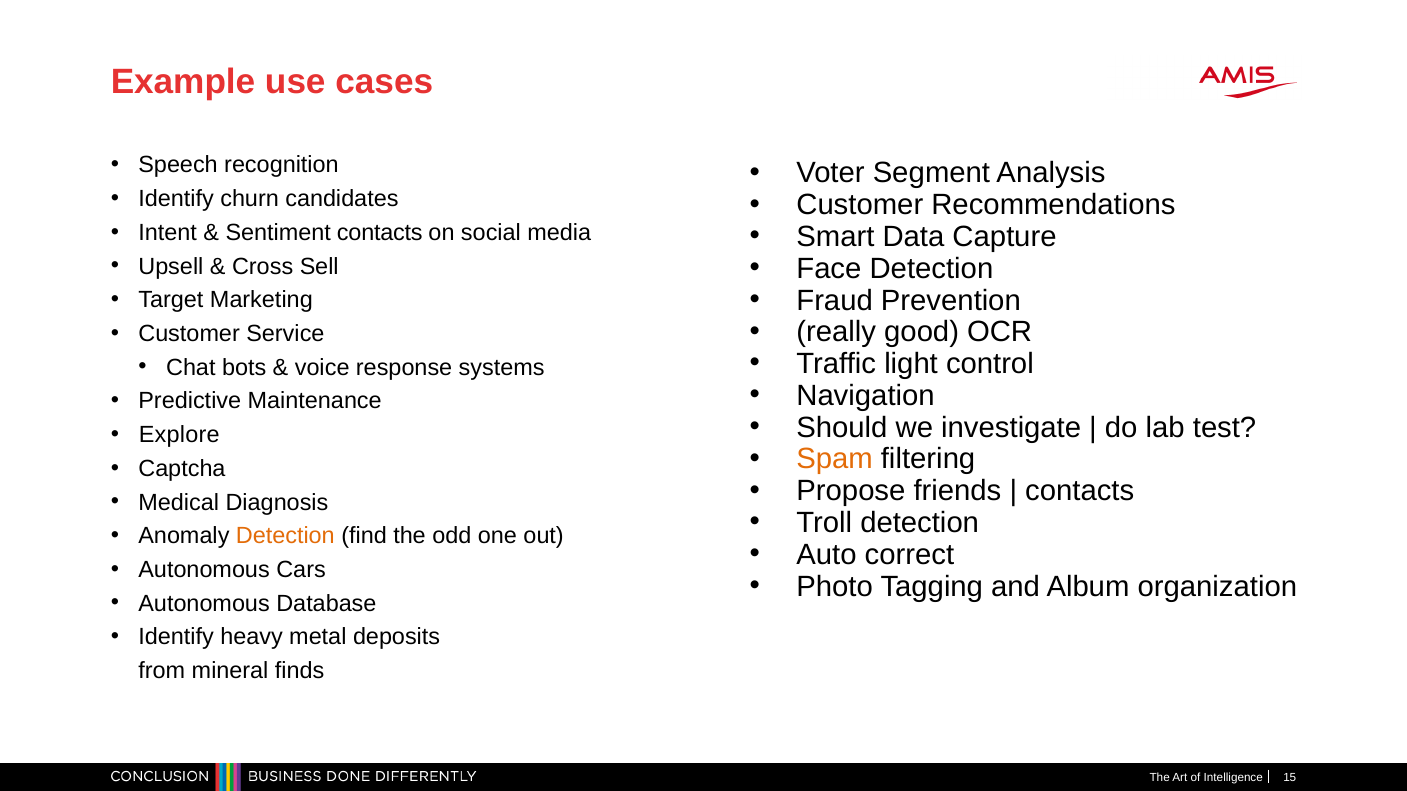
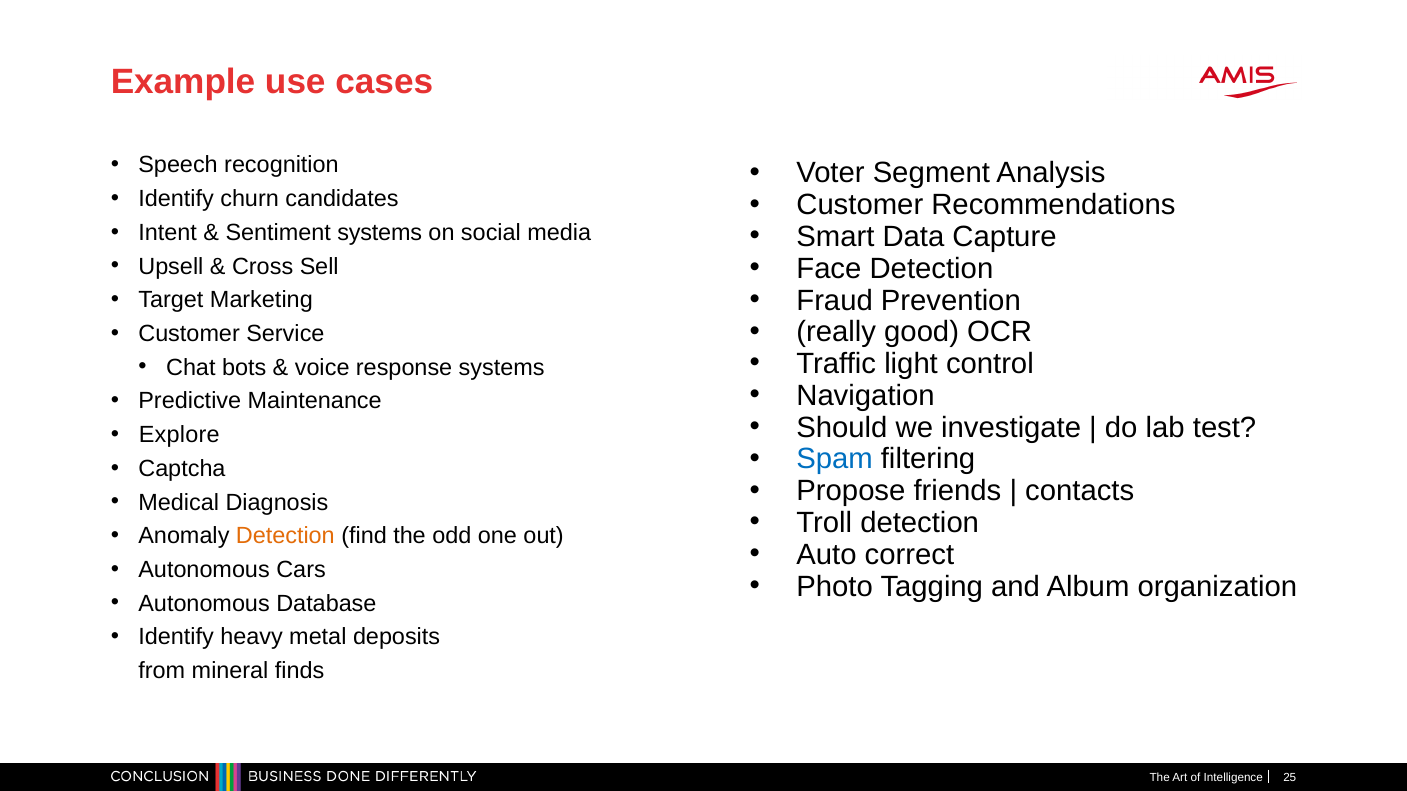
Sentiment contacts: contacts -> systems
Spam colour: orange -> blue
15: 15 -> 25
